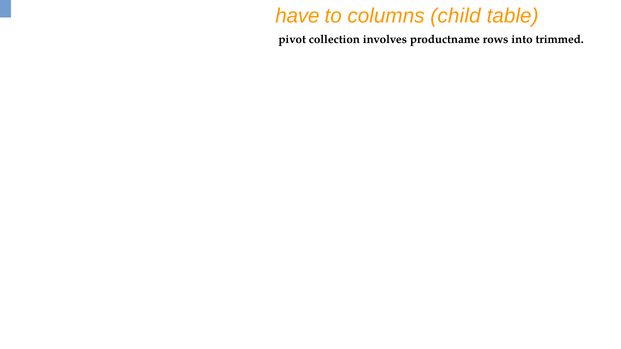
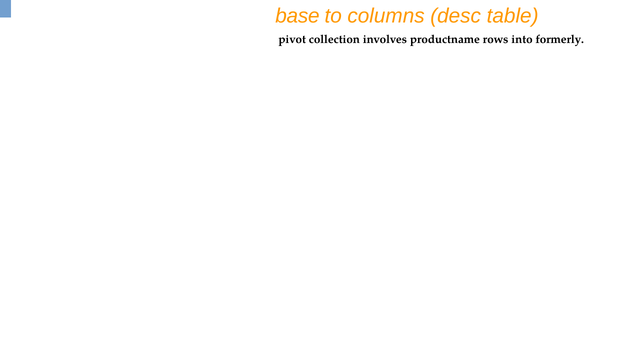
have: have -> base
child: child -> desc
trimmed: trimmed -> formerly
